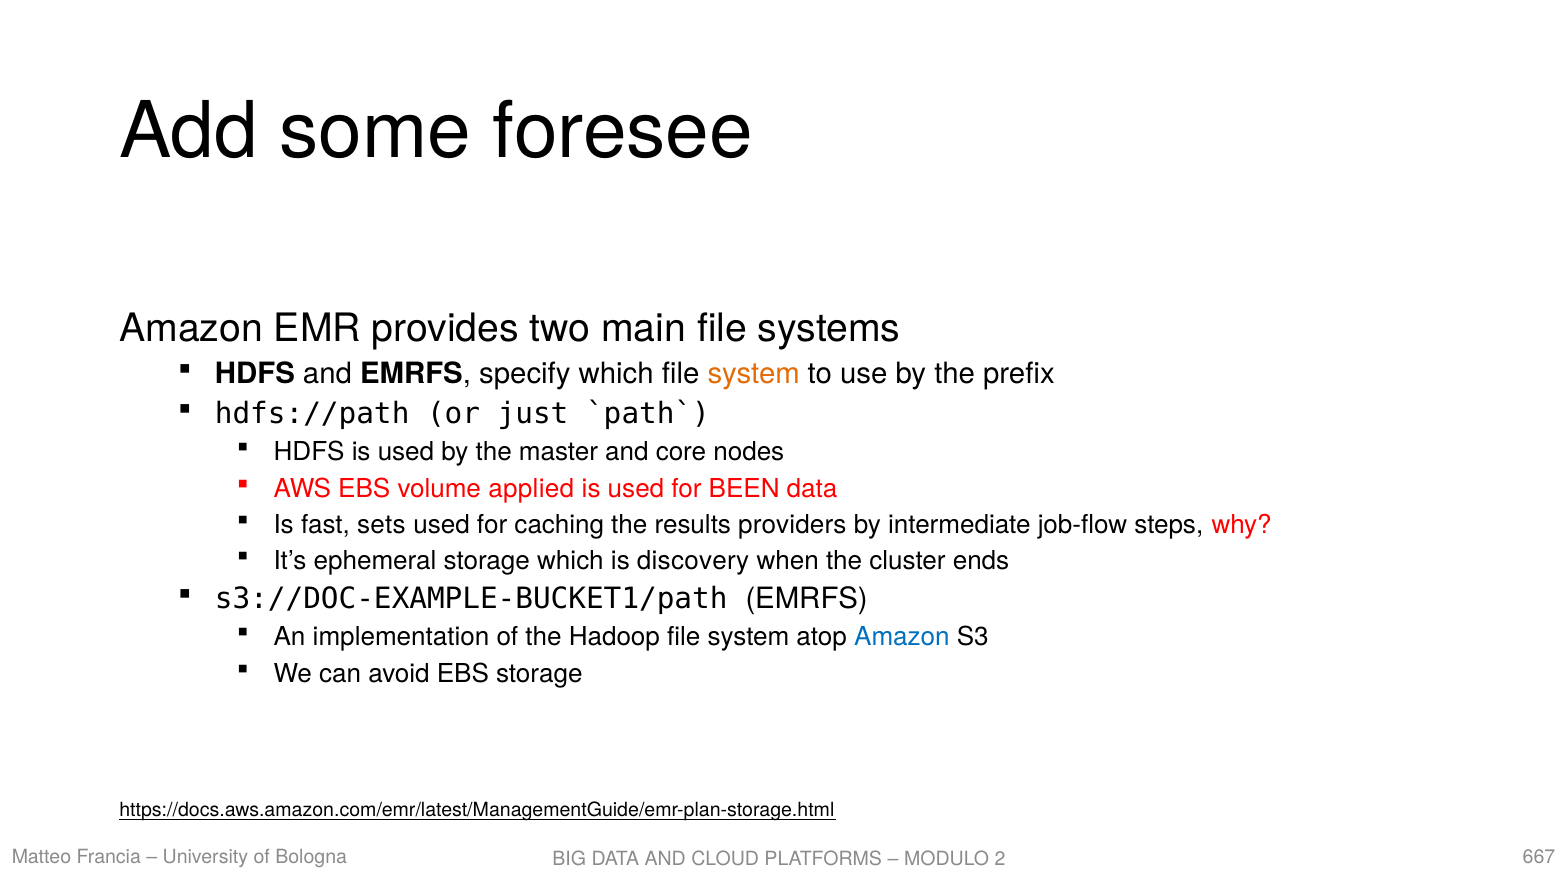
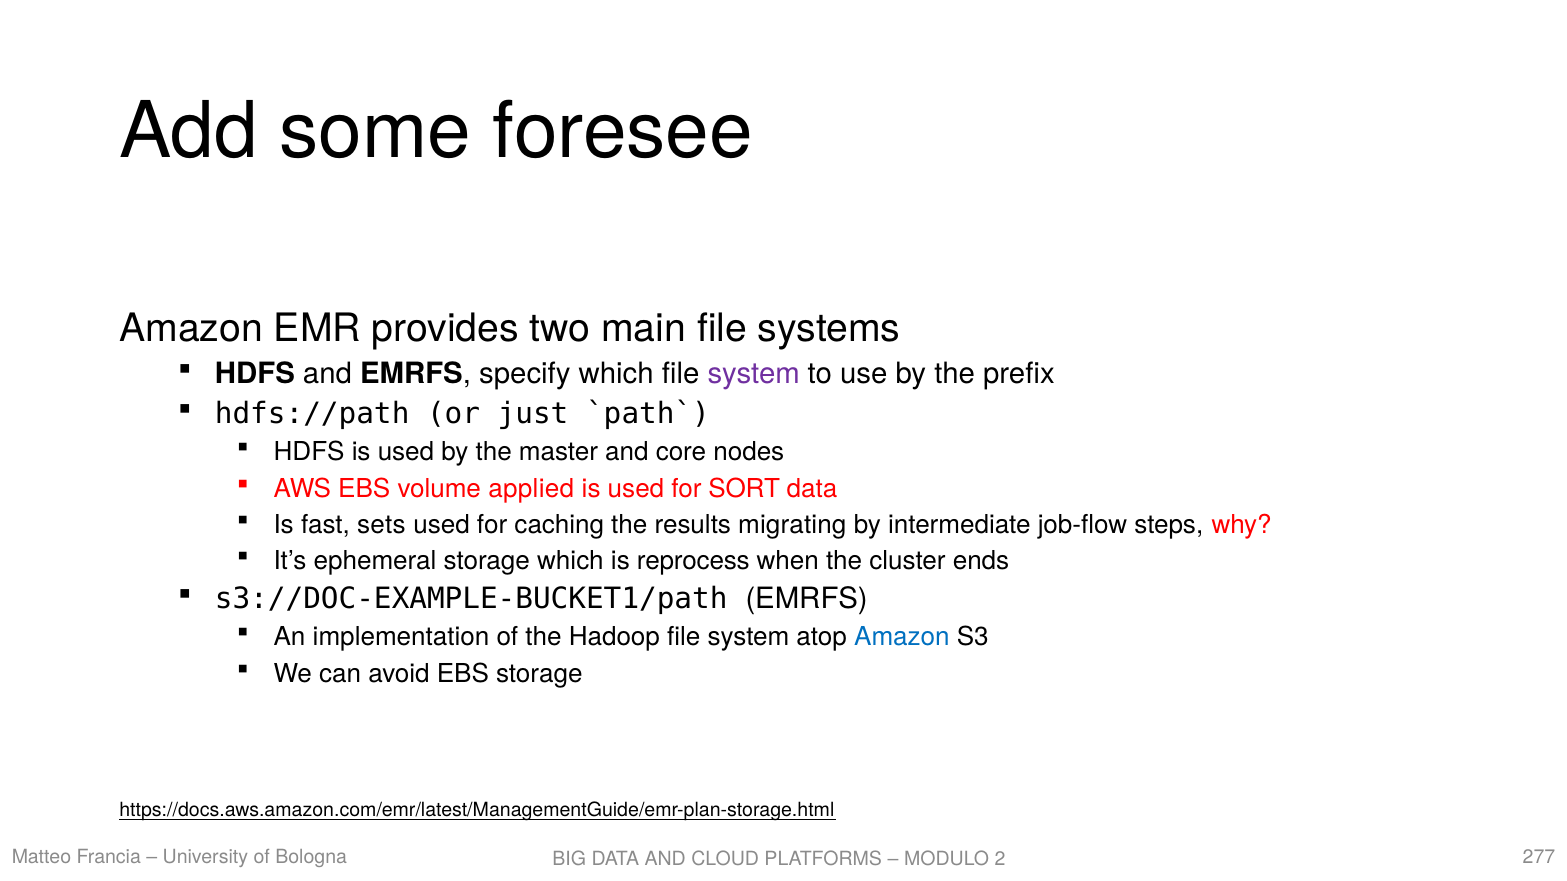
system at (754, 374) colour: orange -> purple
BEEN: BEEN -> SORT
providers: providers -> migrating
discovery: discovery -> reprocess
667: 667 -> 277
